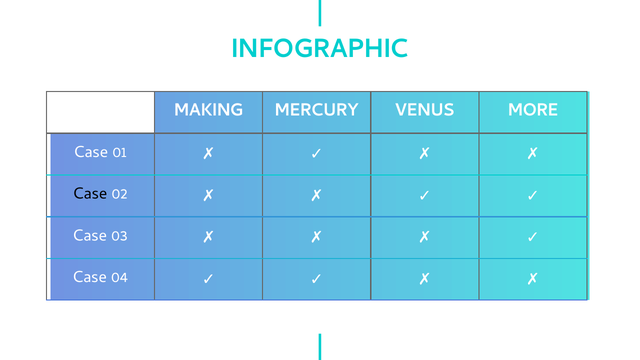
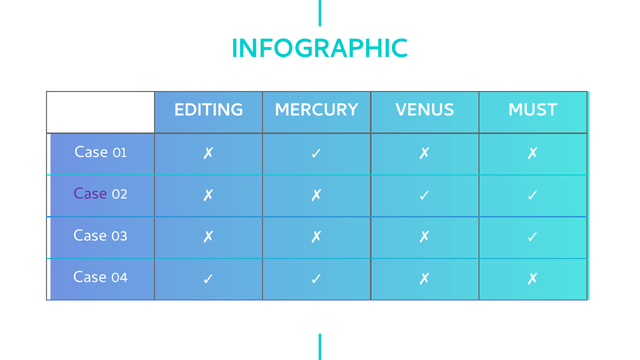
MAKING: MAKING -> EDITING
MORE: MORE -> MUST
Case at (90, 194) colour: black -> purple
